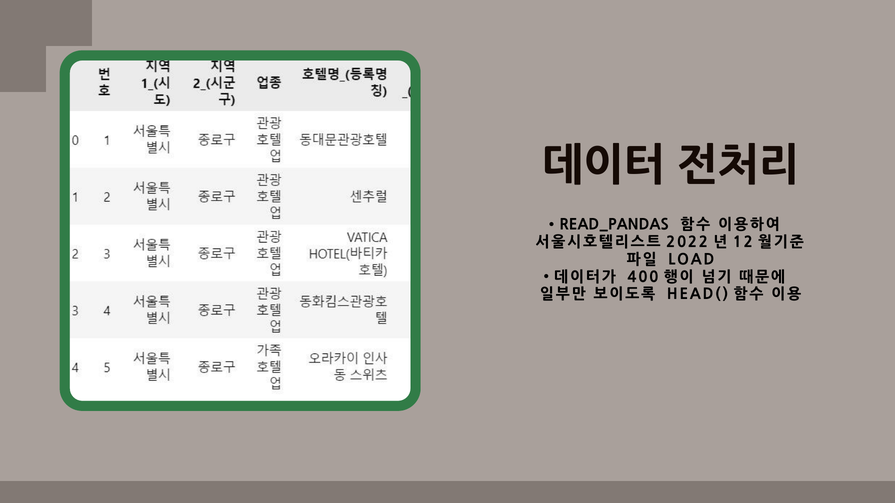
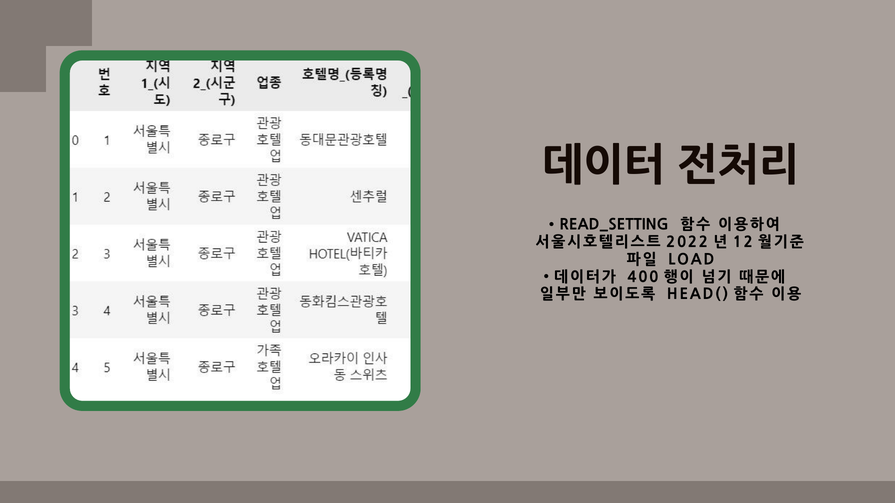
READ_PANDAS: READ_PANDAS -> READ_SETTING
